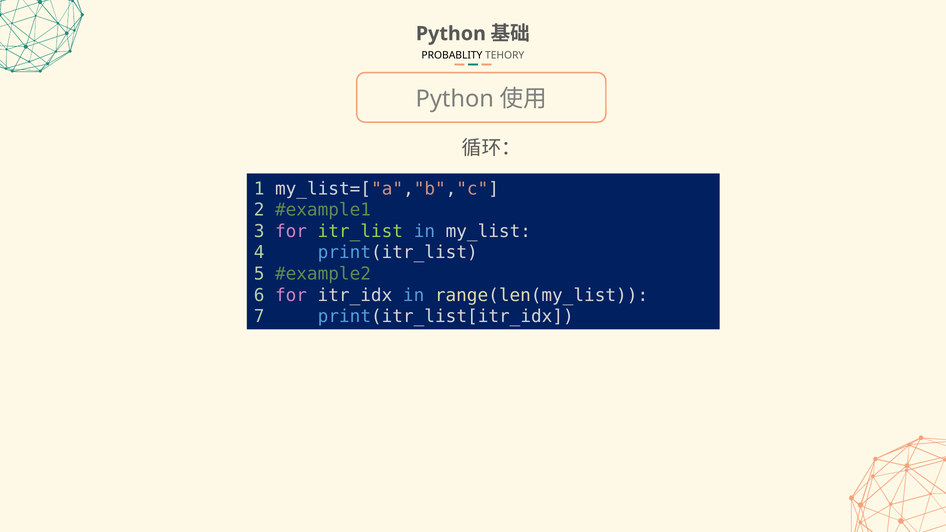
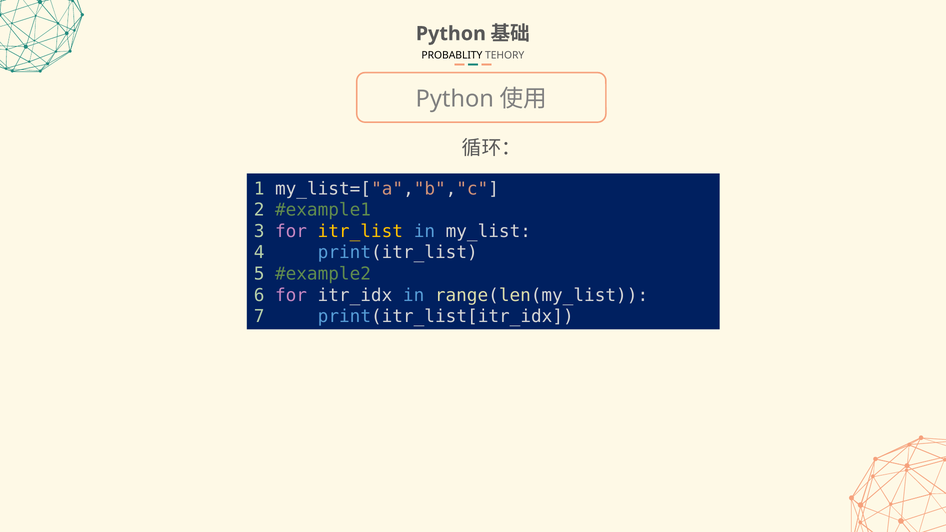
itr_list colour: light green -> yellow
